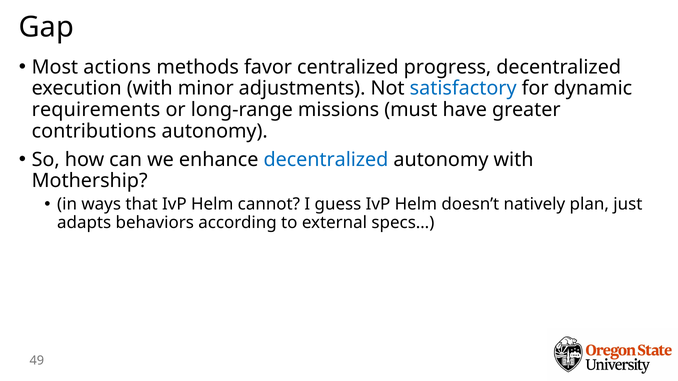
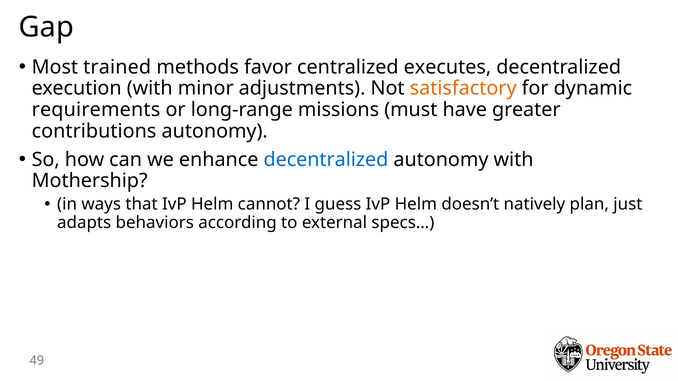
actions: actions -> trained
progress: progress -> executes
satisfactory colour: blue -> orange
